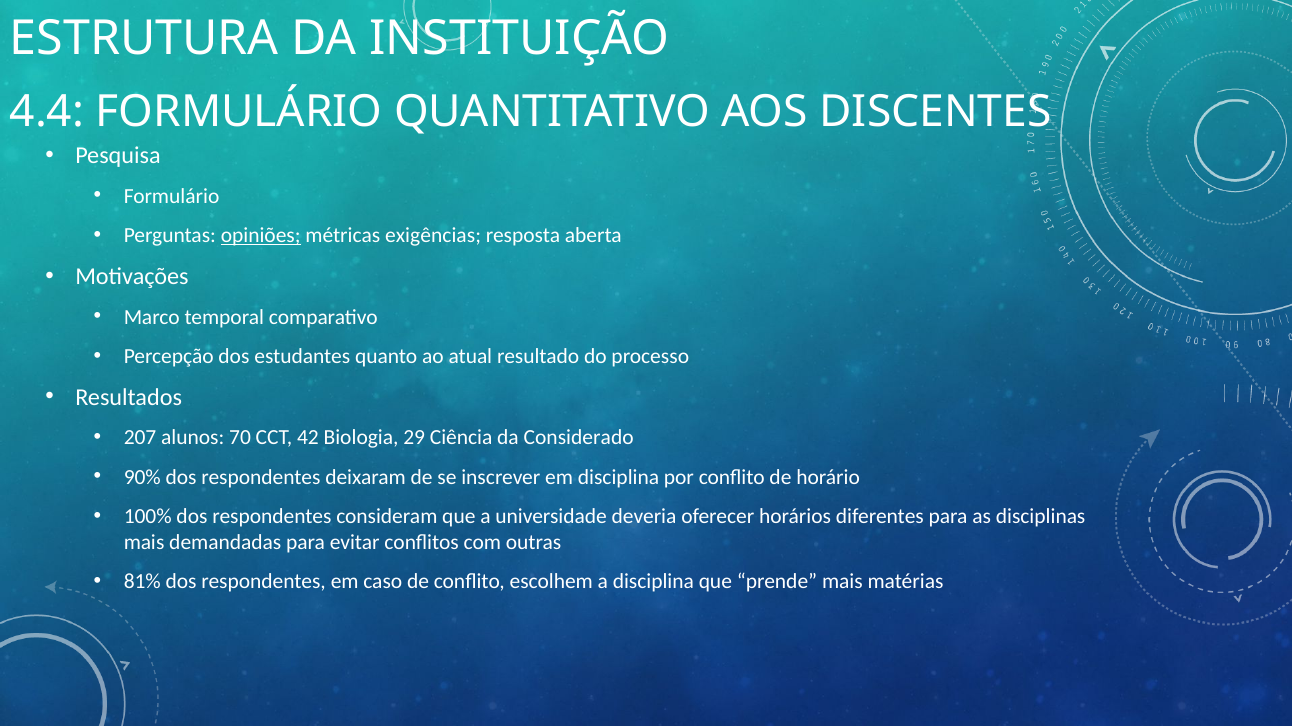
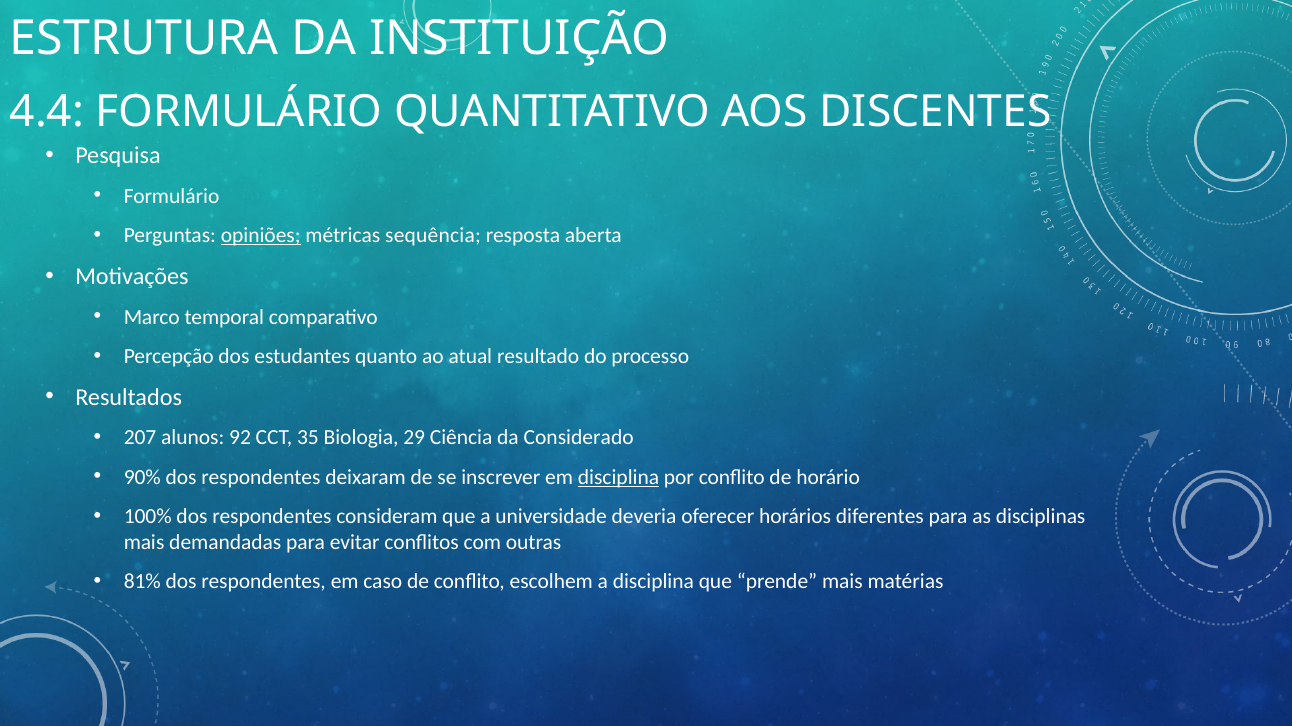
exigências: exigências -> sequência
70: 70 -> 92
42: 42 -> 35
disciplina at (619, 478) underline: none -> present
